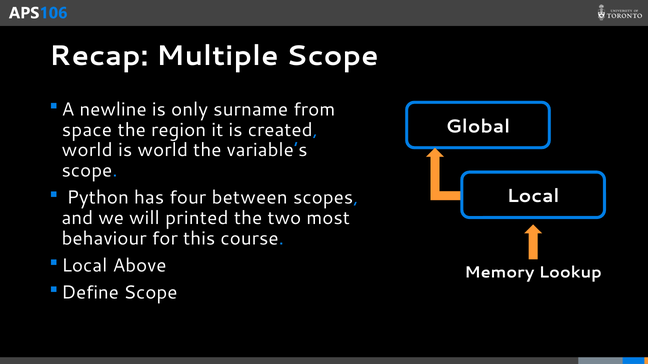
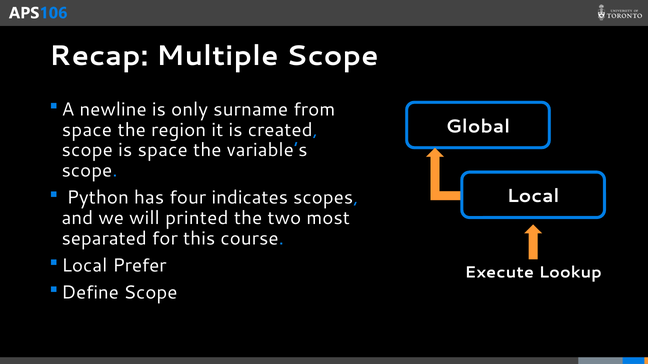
world at (87, 150): world -> scope
is world: world -> space
between: between -> indicates
behaviour: behaviour -> separated
Above: Above -> Prefer
Memory: Memory -> Execute
